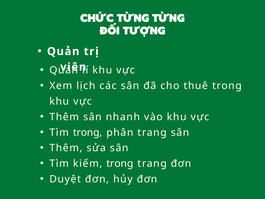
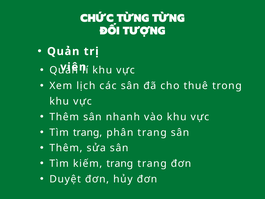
Tìm trong: trong -> trang
kiếm trong: trong -> trang
